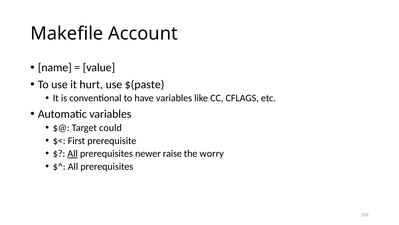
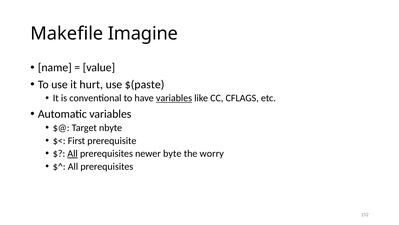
Account: Account -> Imagine
variables at (174, 98) underline: none -> present
could: could -> nbyte
raise: raise -> byte
